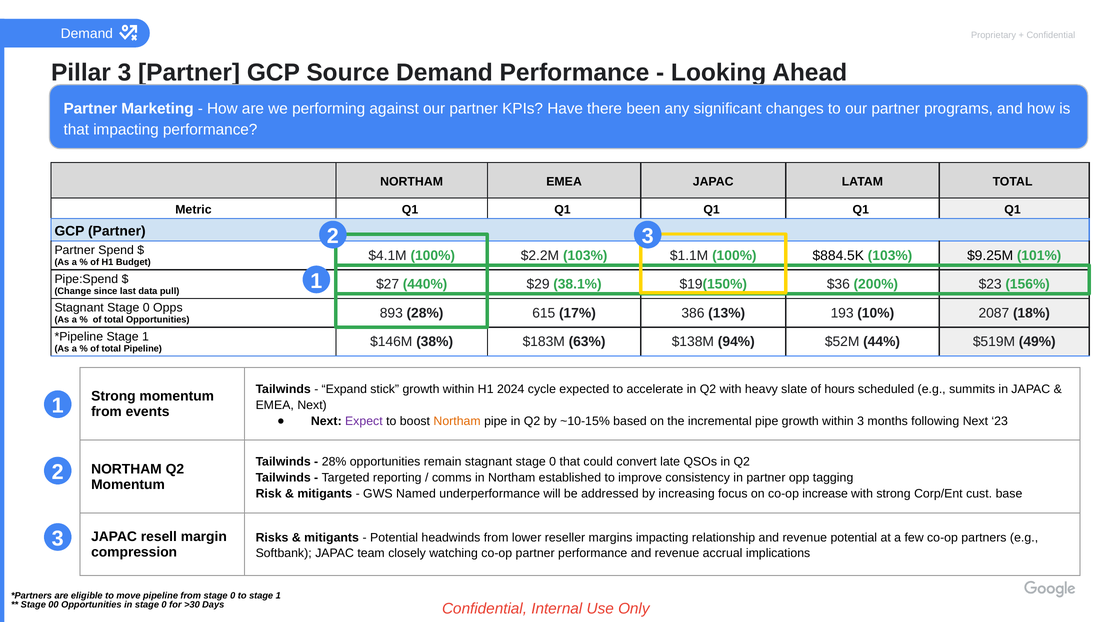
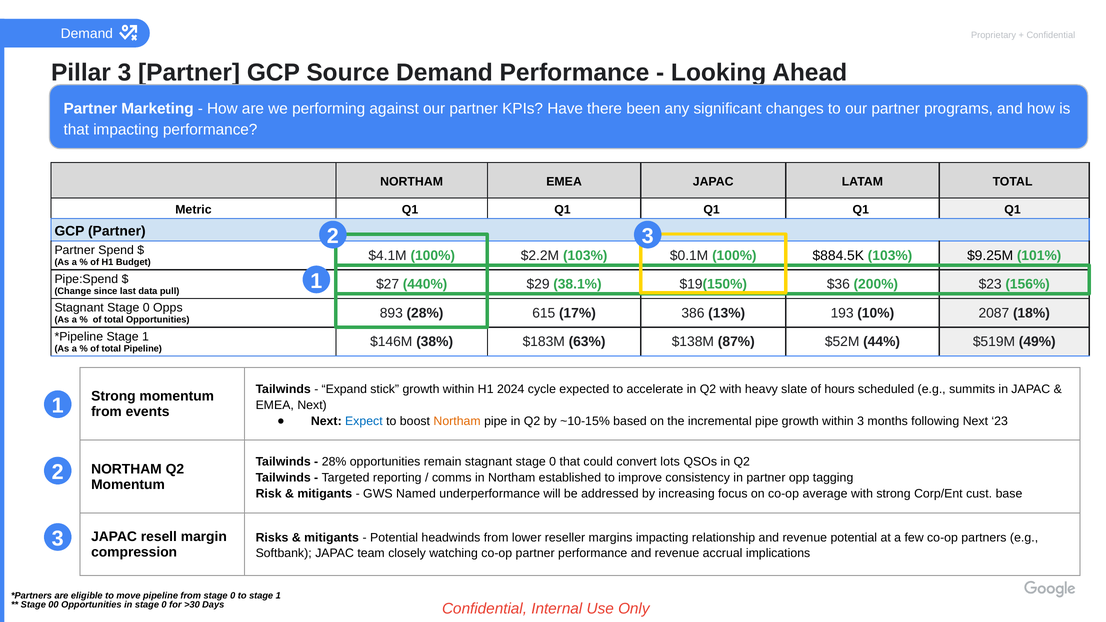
$1.1M: $1.1M -> $0.1M
94%: 94% -> 87%
Expect colour: purple -> blue
late: late -> lots
increase: increase -> average
